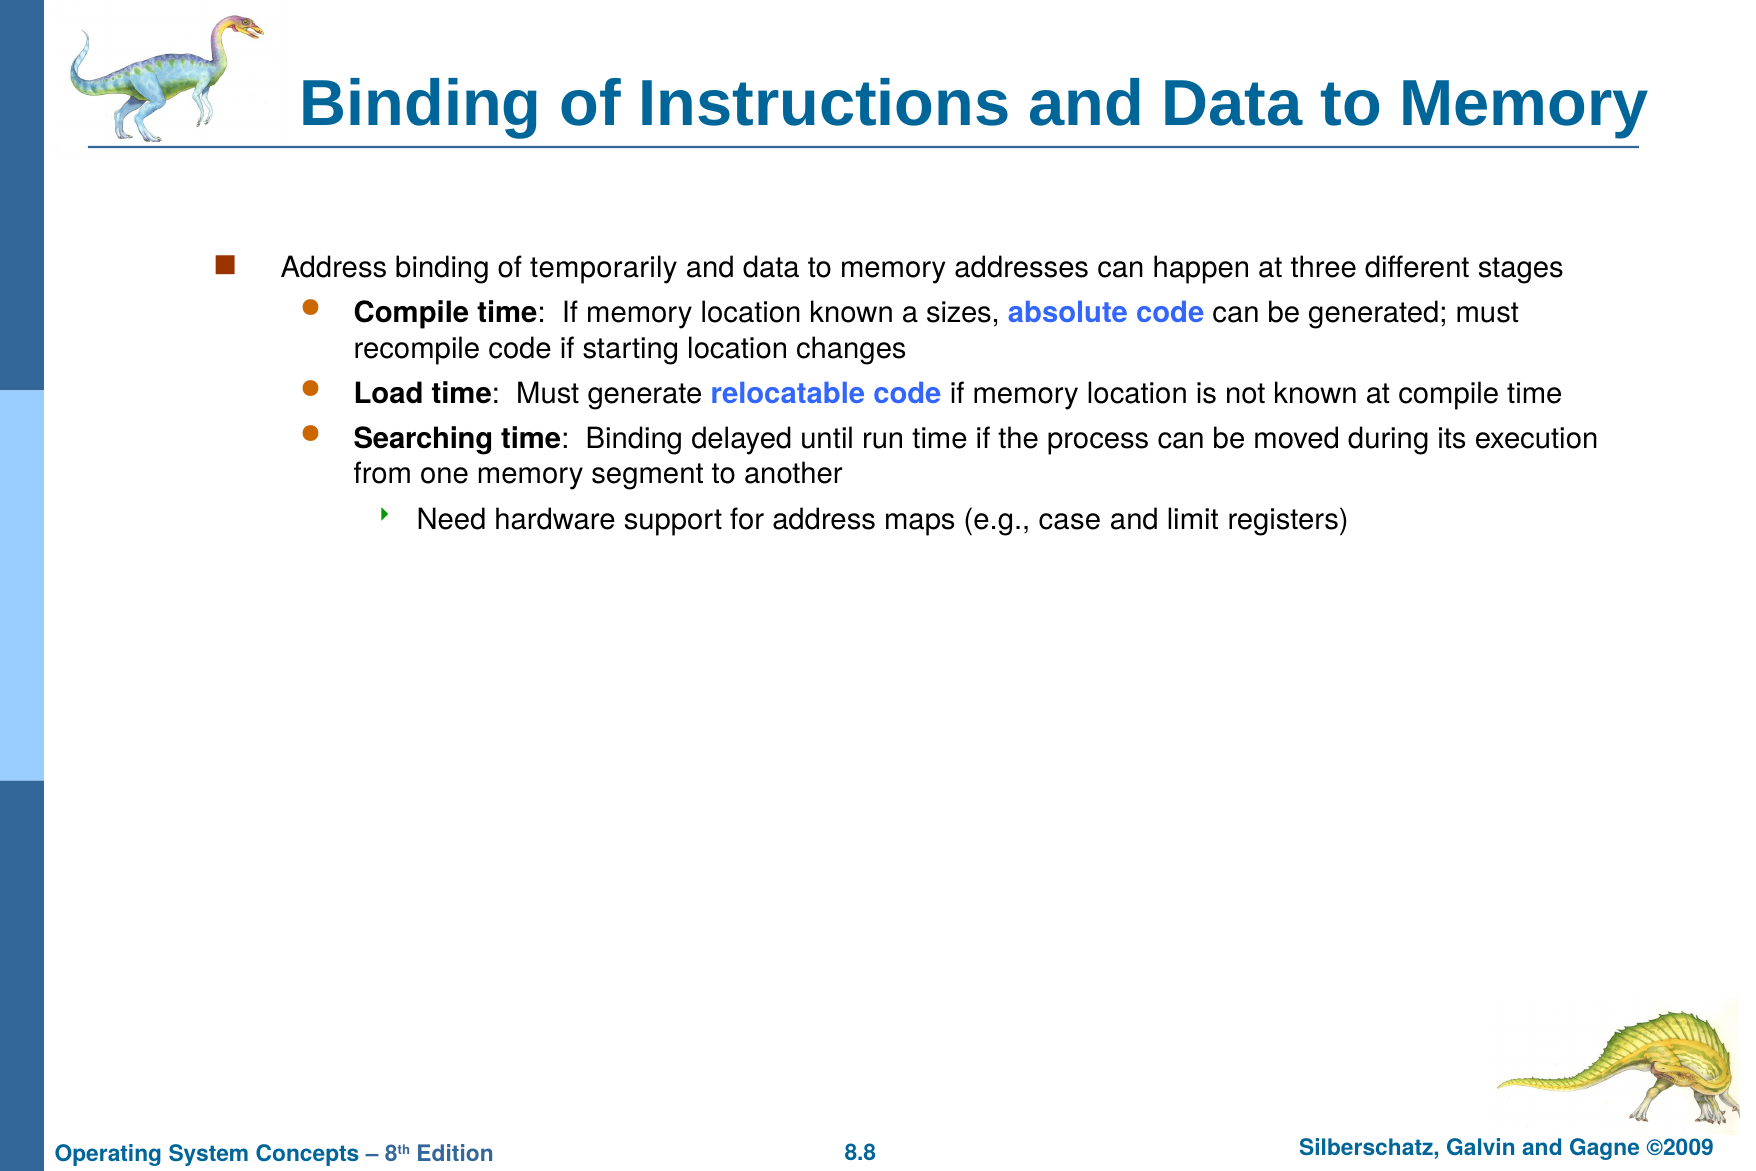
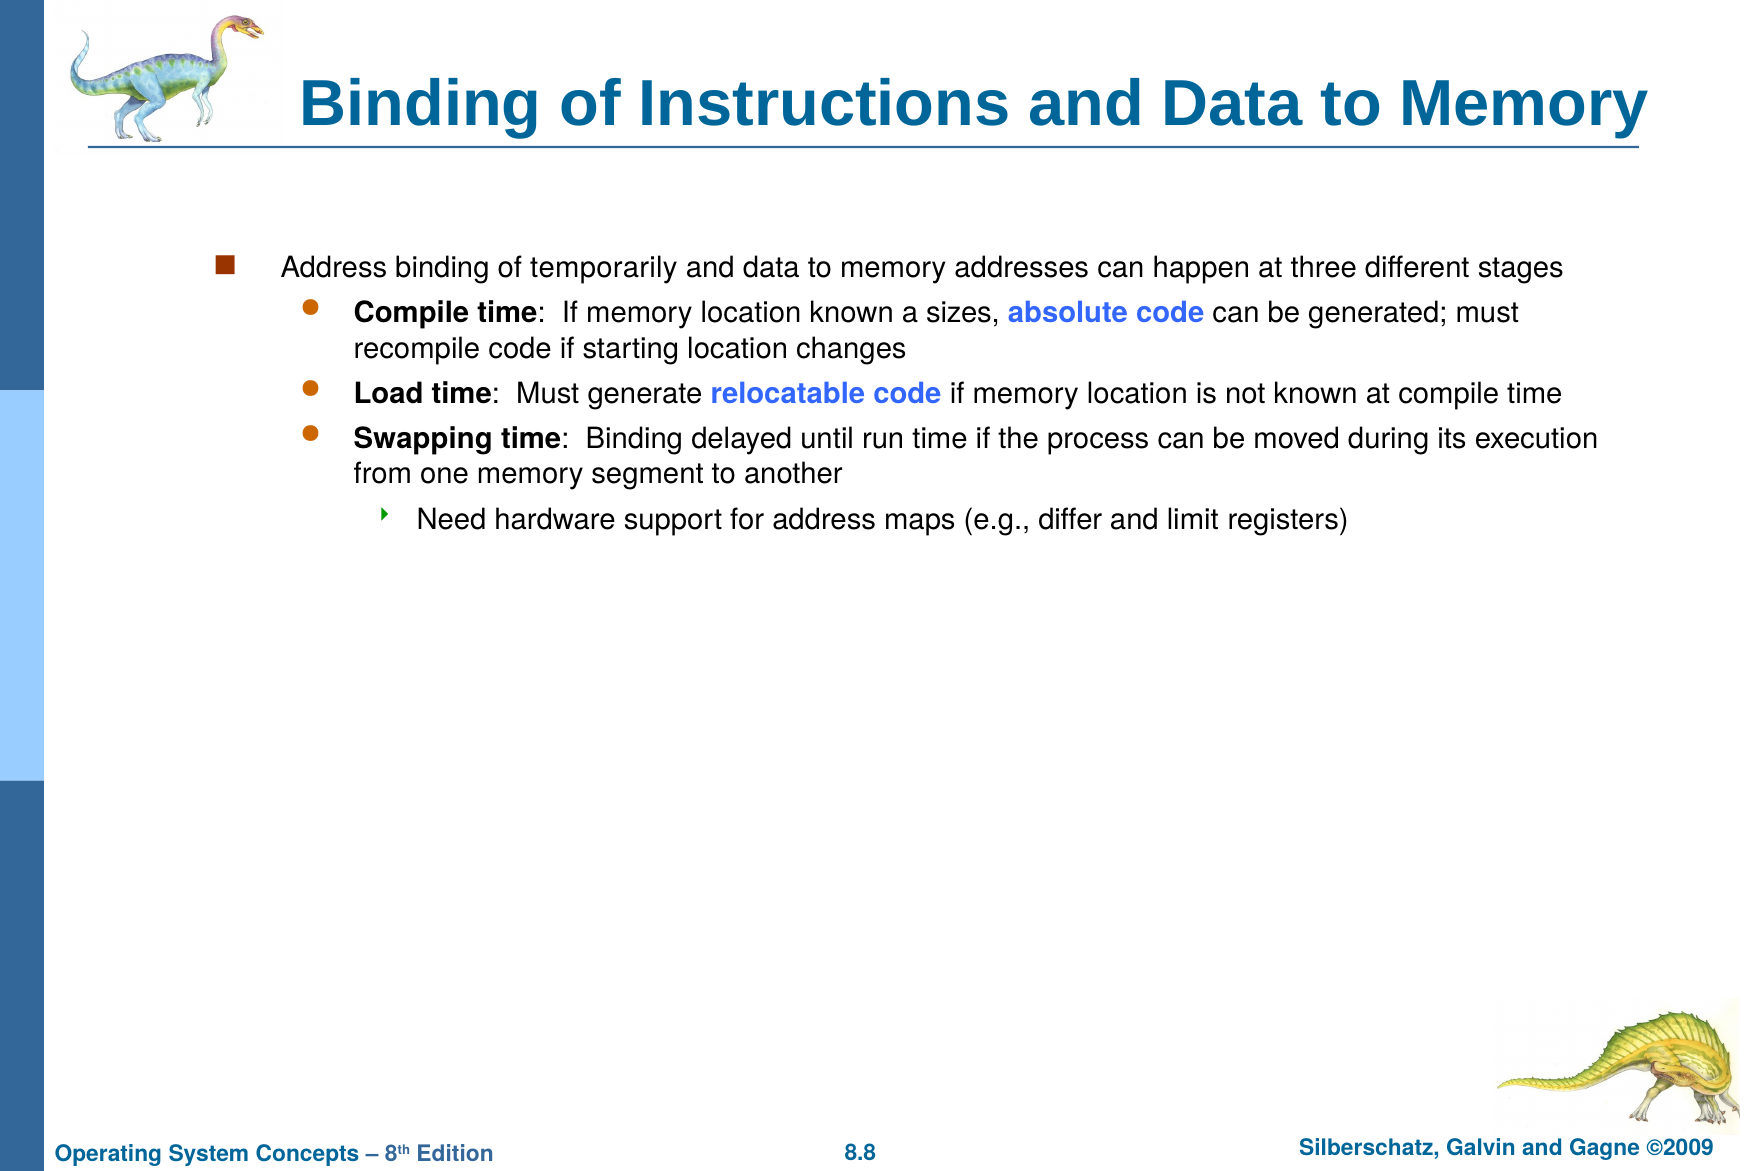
Searching: Searching -> Swapping
case: case -> differ
